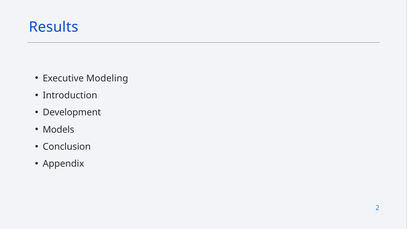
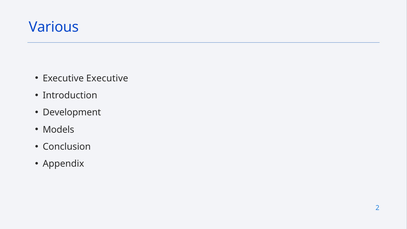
Results: Results -> Various
Executive Modeling: Modeling -> Executive
